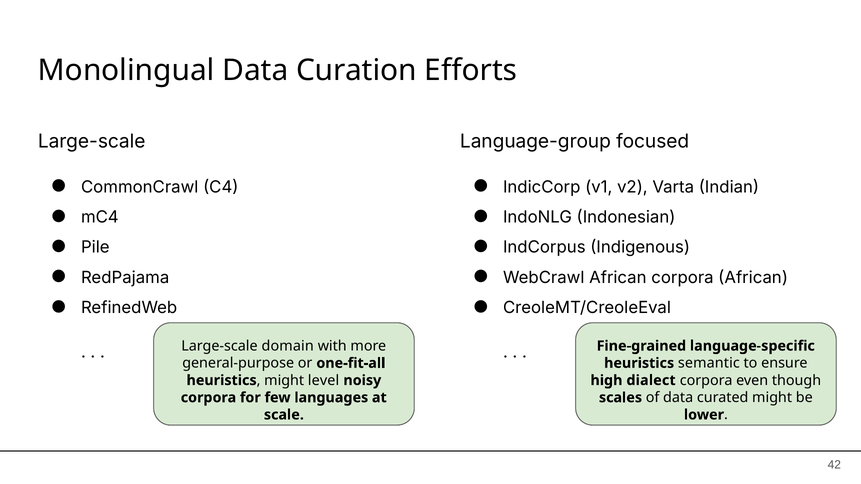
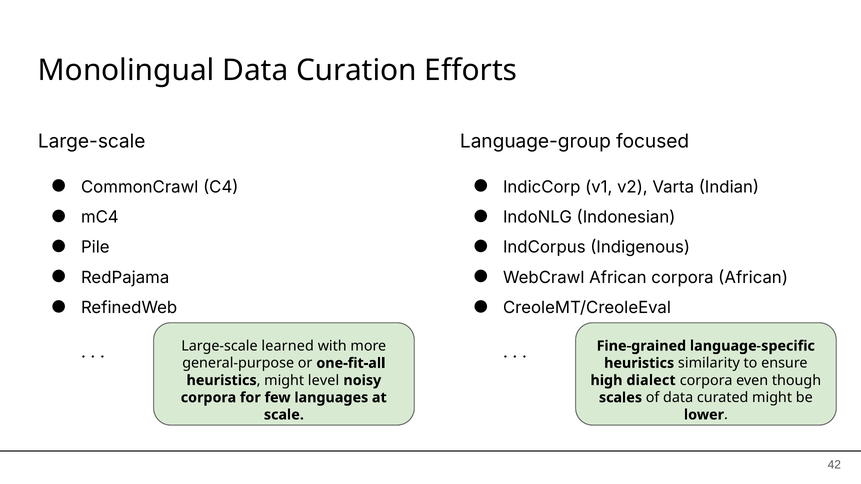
domain: domain -> learned
semantic: semantic -> similarity
